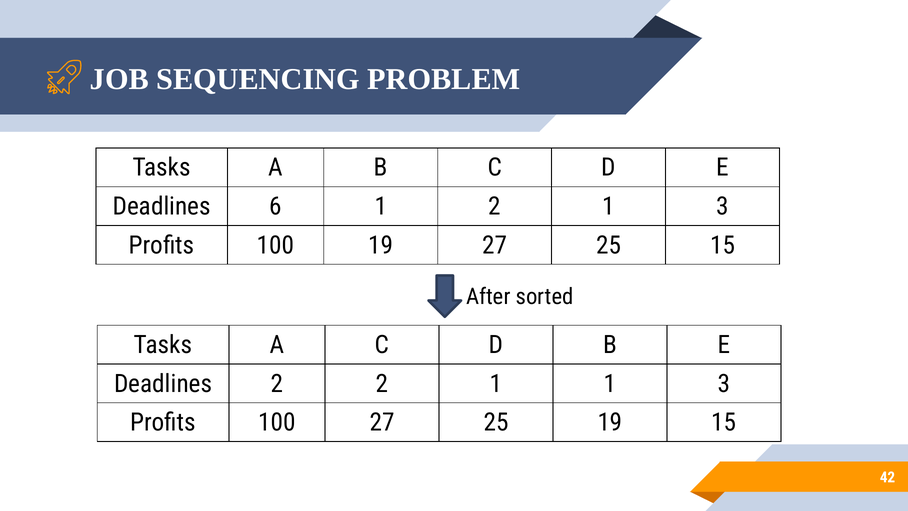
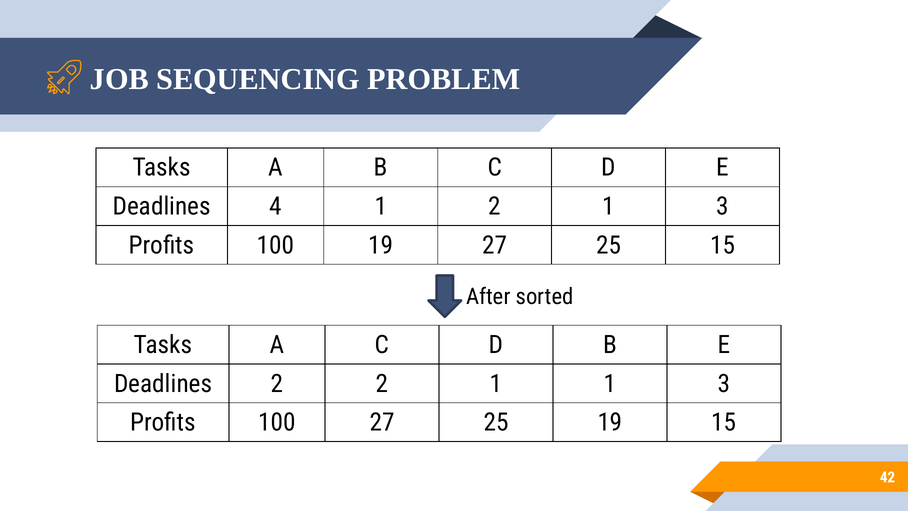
6: 6 -> 4
